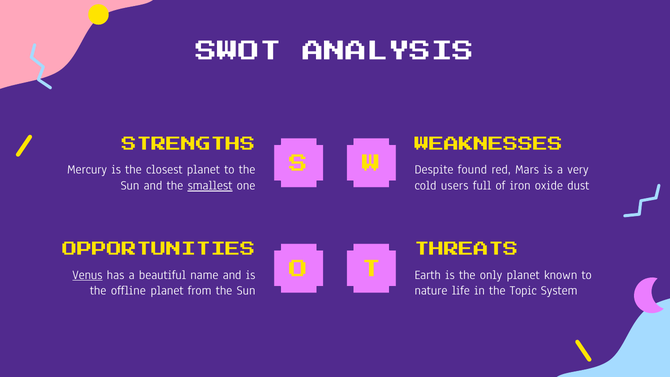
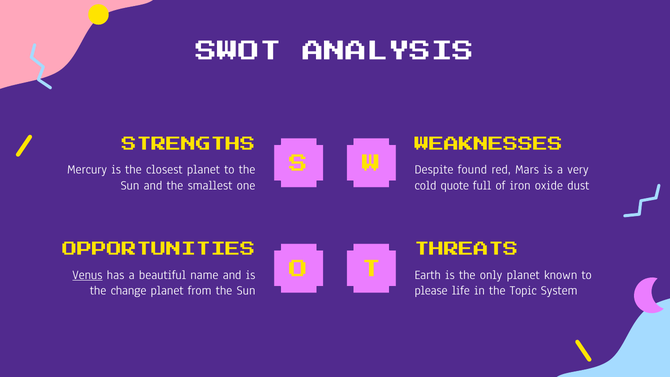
smallest underline: present -> none
users: users -> quote
offline: offline -> change
nature: nature -> please
